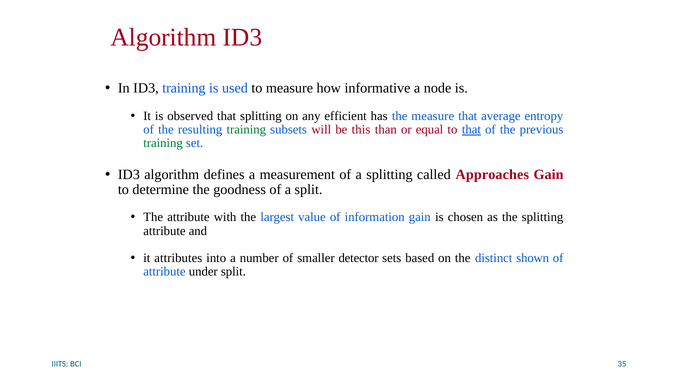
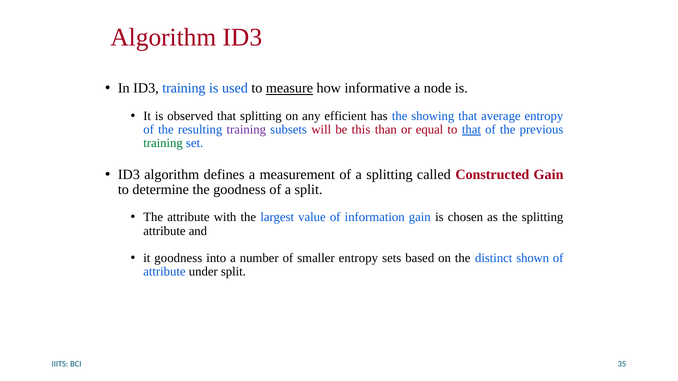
measure at (289, 88) underline: none -> present
the measure: measure -> showing
training at (246, 130) colour: green -> purple
Approaches: Approaches -> Constructed
it attributes: attributes -> goodness
smaller detector: detector -> entropy
